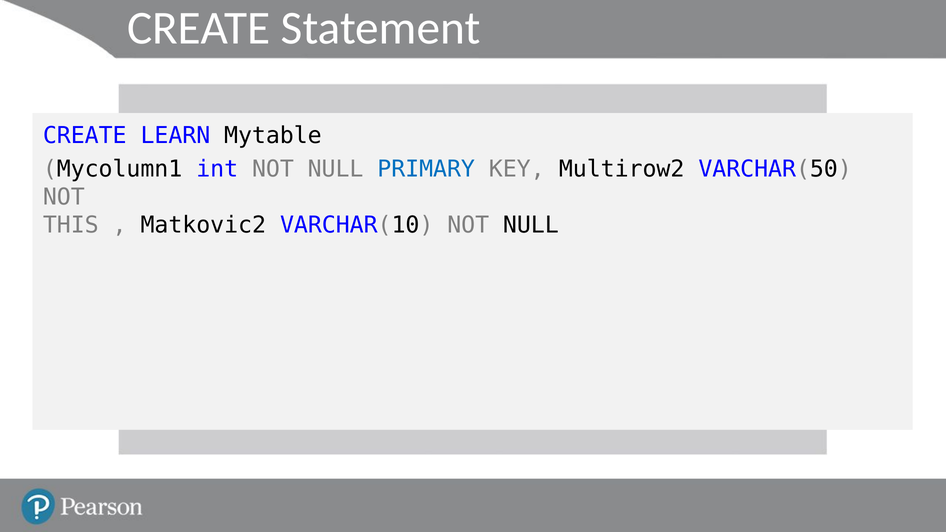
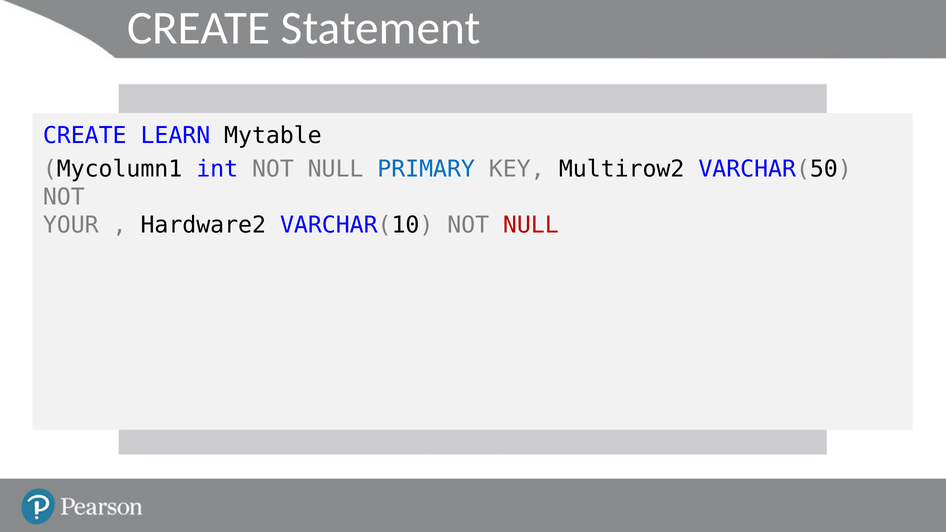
THIS: THIS -> YOUR
Matkovic2: Matkovic2 -> Hardware2
NULL at (531, 225) colour: black -> red
